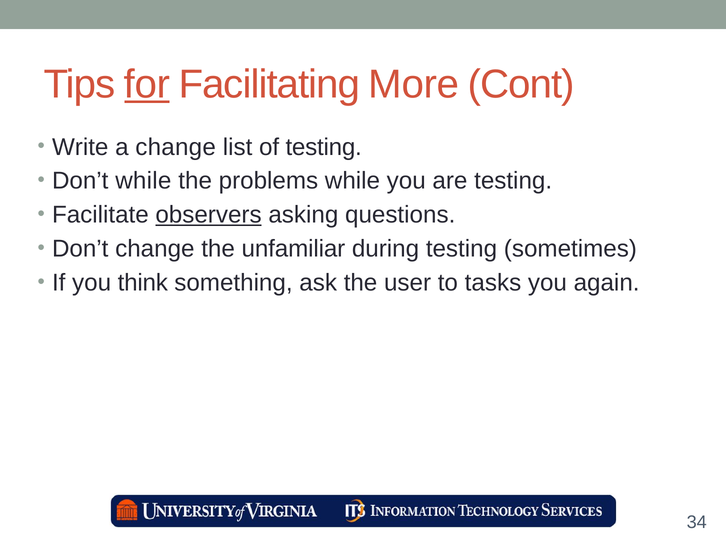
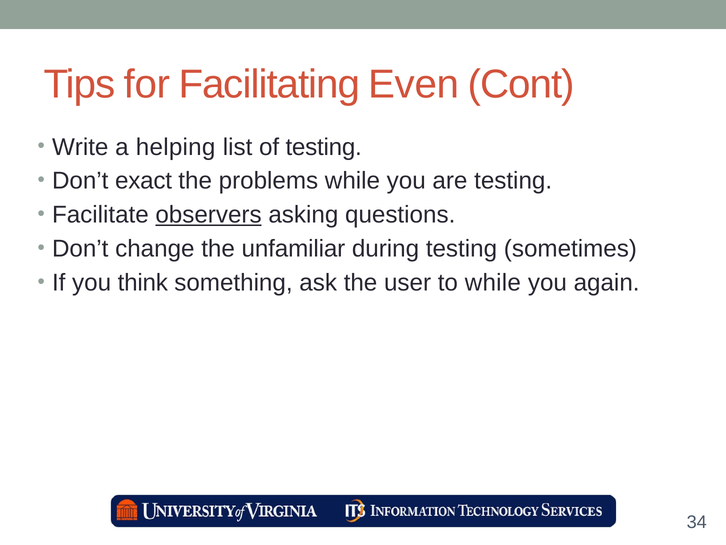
for underline: present -> none
More: More -> Even
a change: change -> helping
Don’t while: while -> exact
to tasks: tasks -> while
